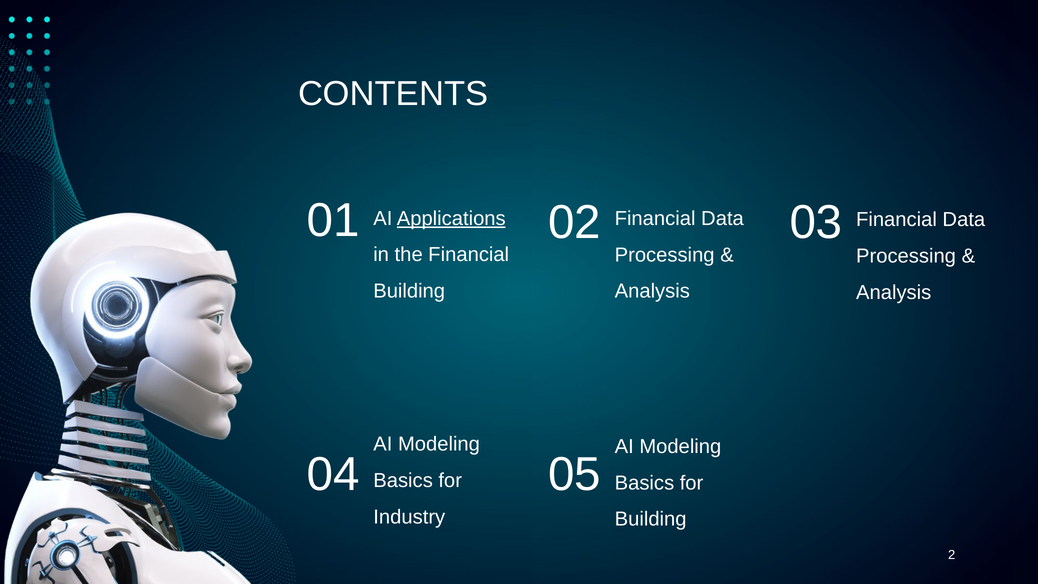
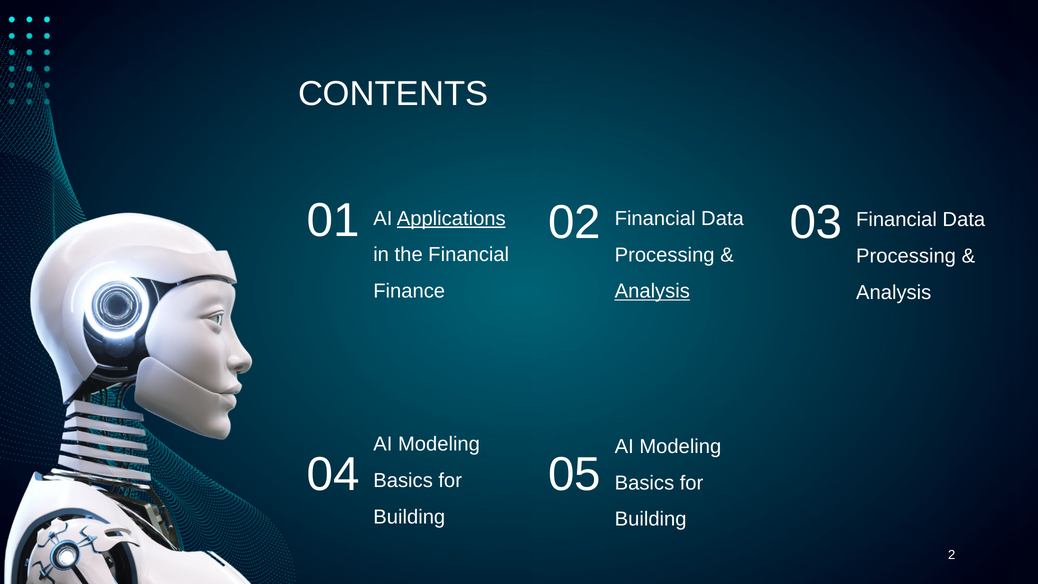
Building at (409, 291): Building -> Finance
Analysis at (652, 291) underline: none -> present
Industry at (409, 517): Industry -> Building
